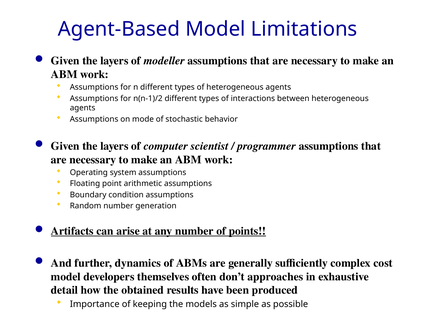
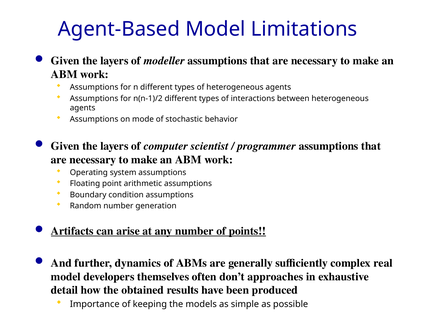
cost: cost -> real
